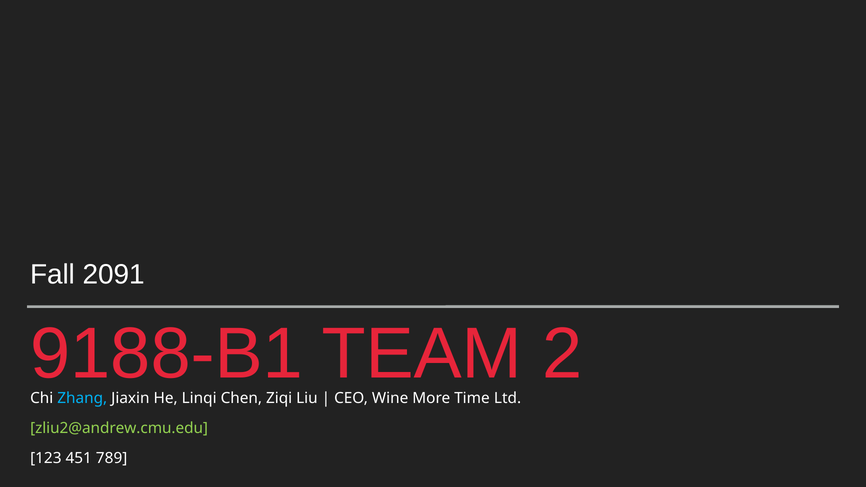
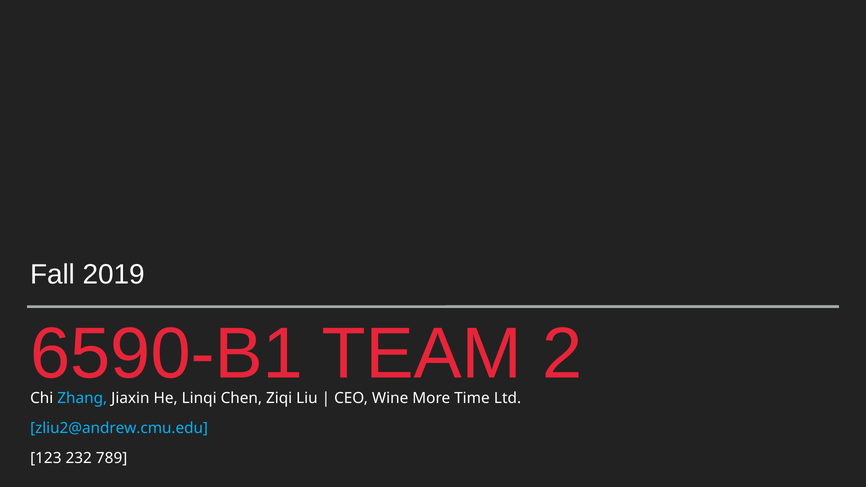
2091: 2091 -> 2019
9188-B1: 9188-B1 -> 6590-B1
zliu2@andrew.cmu.edu colour: light green -> light blue
451: 451 -> 232
